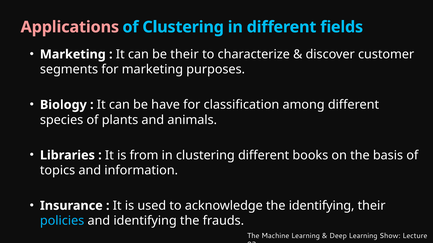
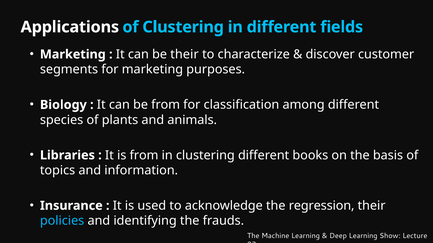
Applications colour: pink -> white
be have: have -> from
the identifying: identifying -> regression
